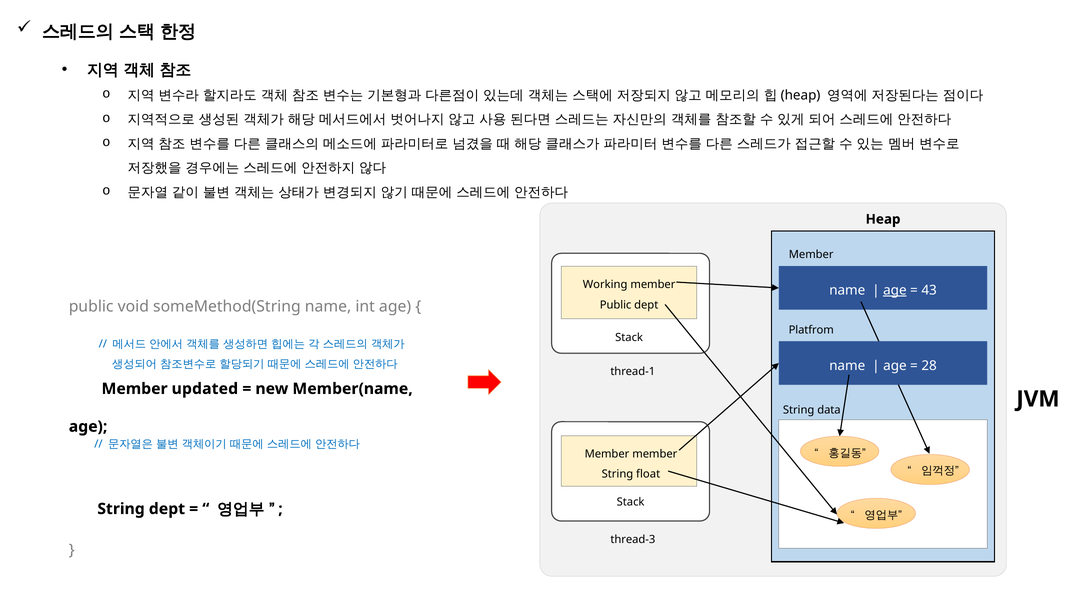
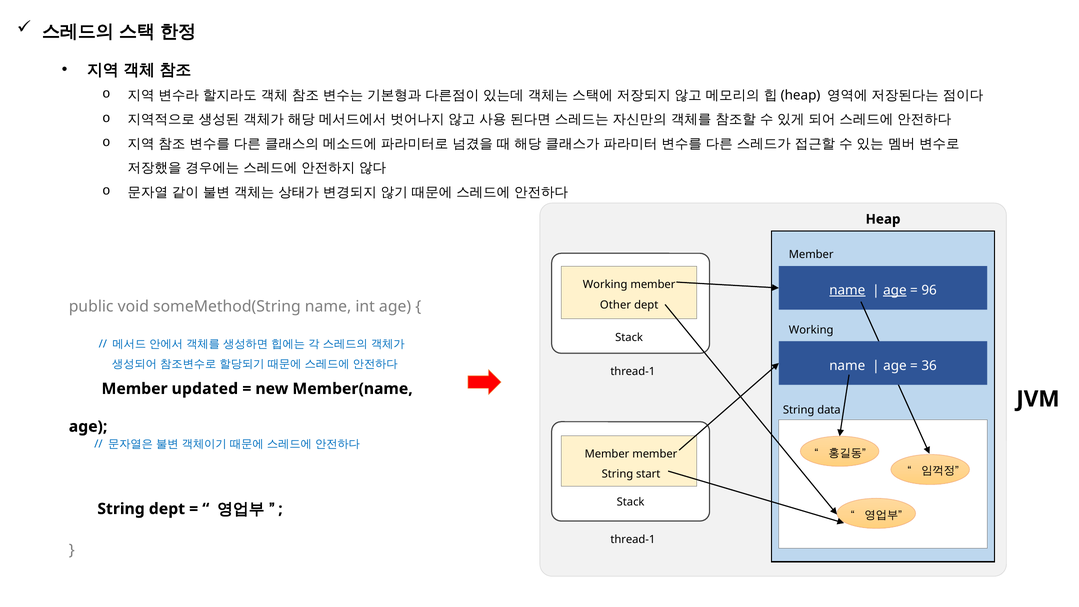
name at (847, 290) underline: none -> present
43: 43 -> 96
Public at (616, 305): Public -> Other
Platfrom at (811, 330): Platfrom -> Working
28: 28 -> 36
float: float -> start
thread-3 at (633, 539): thread-3 -> thread-1
